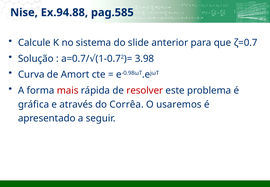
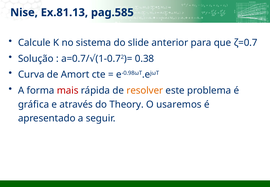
Ex.94.88: Ex.94.88 -> Ex.81.13
3.98: 3.98 -> 0.38
resolver colour: red -> orange
Corrêa: Corrêa -> Theory
